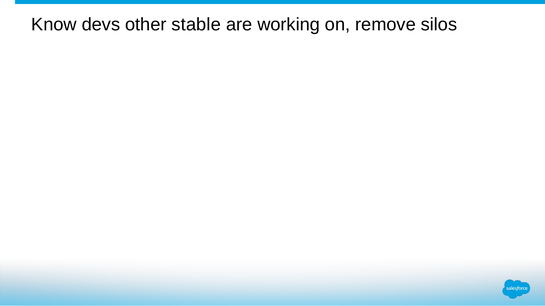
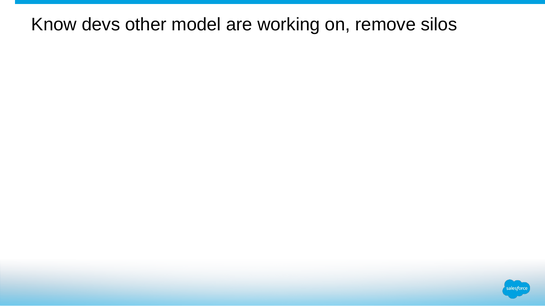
stable: stable -> model
